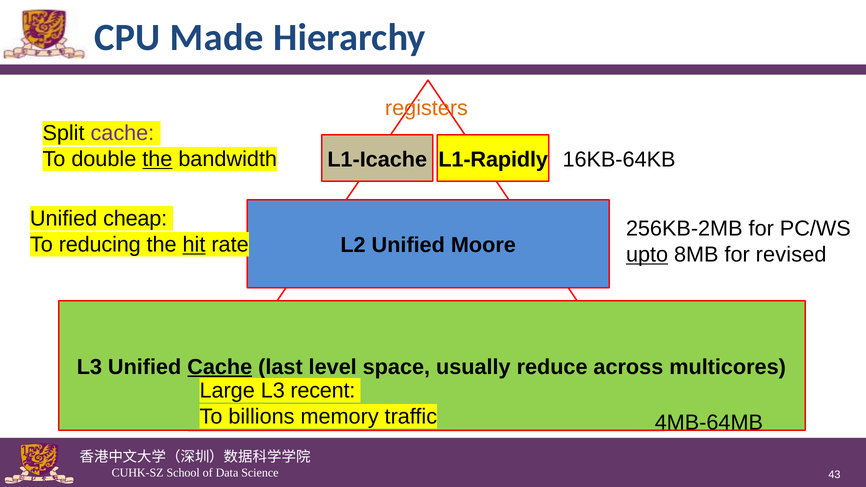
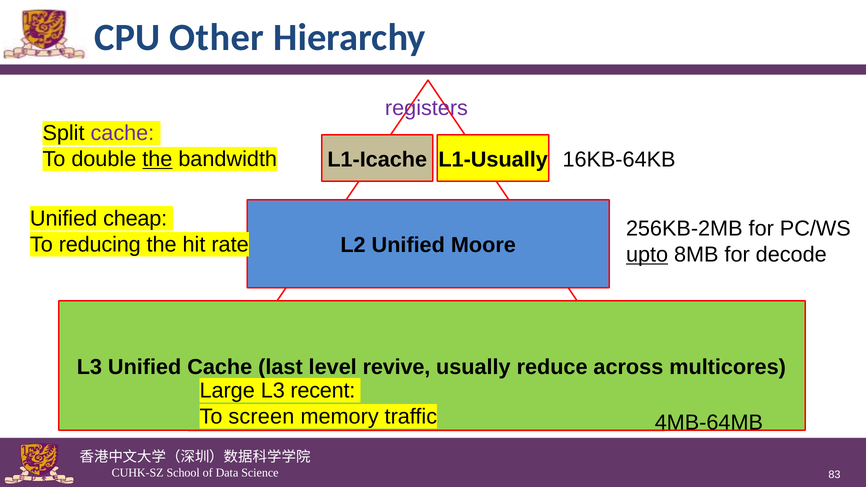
Made: Made -> Other
registers colour: orange -> purple
L1-Rapidly: L1-Rapidly -> L1-Usually
hit underline: present -> none
revised: revised -> decode
Cache at (220, 367) underline: present -> none
space: space -> revive
billions: billions -> screen
43: 43 -> 83
